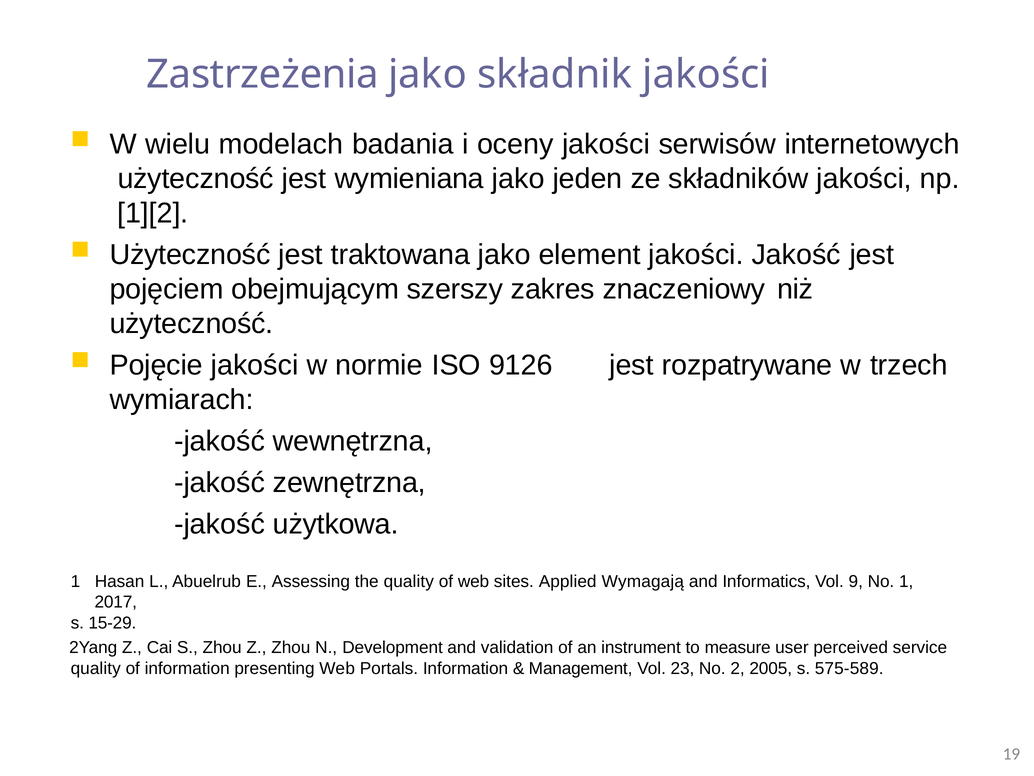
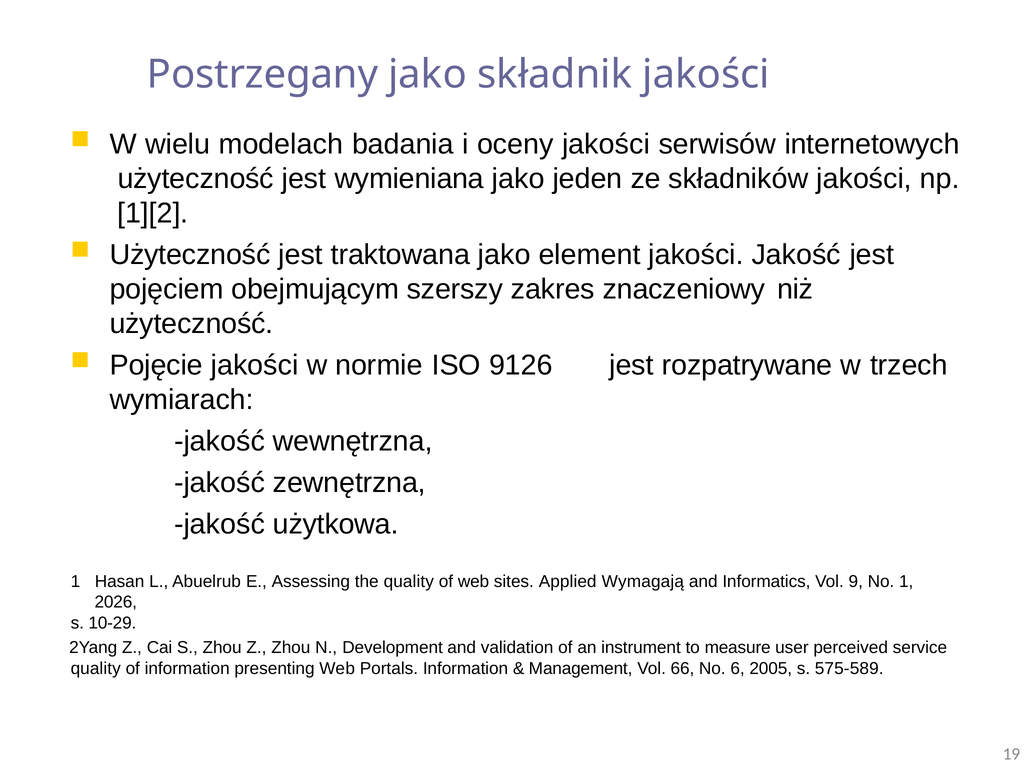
Zastrzeżenia: Zastrzeżenia -> Postrzegany
2017: 2017 -> 2026
15-29: 15-29 -> 10-29
23: 23 -> 66
2: 2 -> 6
